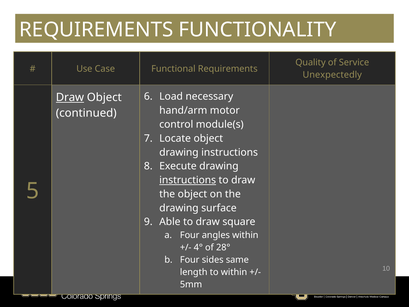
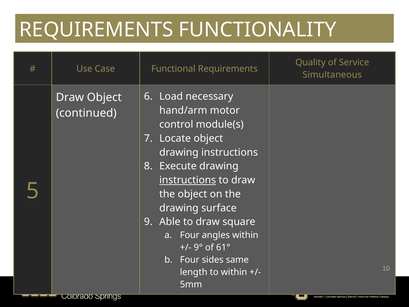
Unexpectedly: Unexpectedly -> Simultaneous
Draw at (70, 97) underline: present -> none
4°: 4° -> 9°
28°: 28° -> 61°
